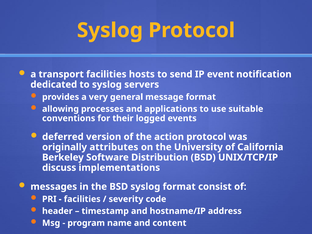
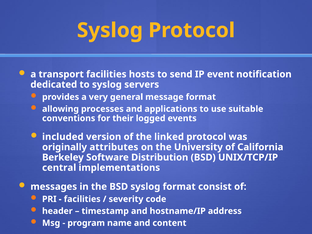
deferred: deferred -> included
action: action -> linked
discuss: discuss -> central
